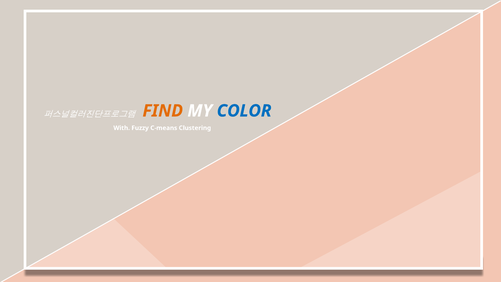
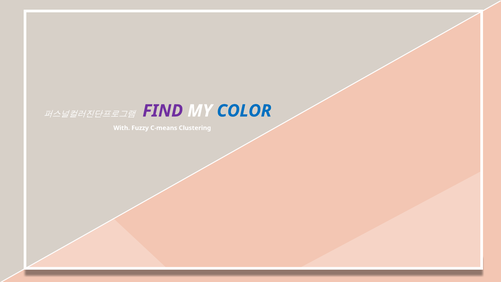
FIND colour: orange -> purple
